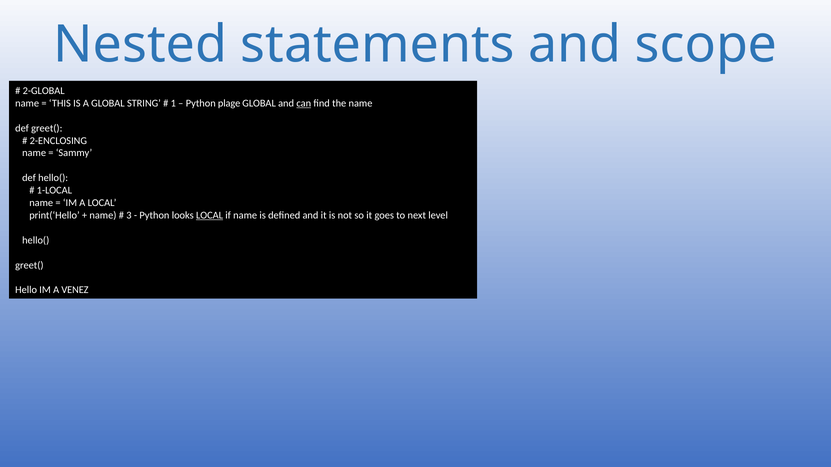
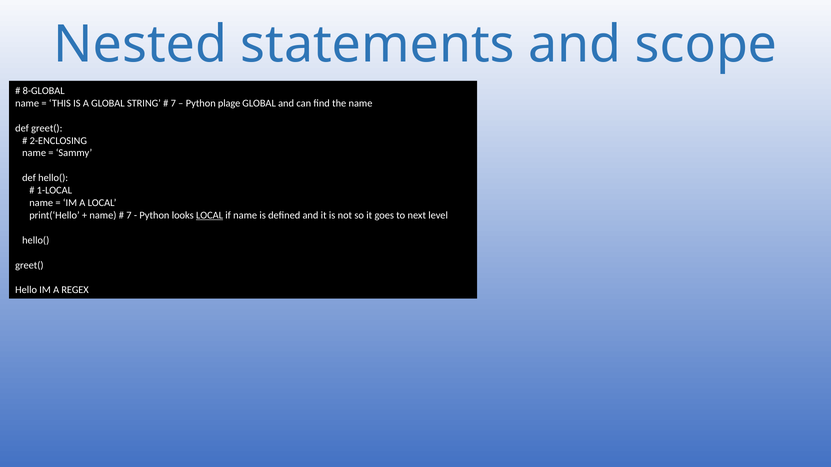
2-GLOBAL: 2-GLOBAL -> 8-GLOBAL
1 at (173, 103): 1 -> 7
can underline: present -> none
3 at (129, 216): 3 -> 7
VENEZ: VENEZ -> REGEX
